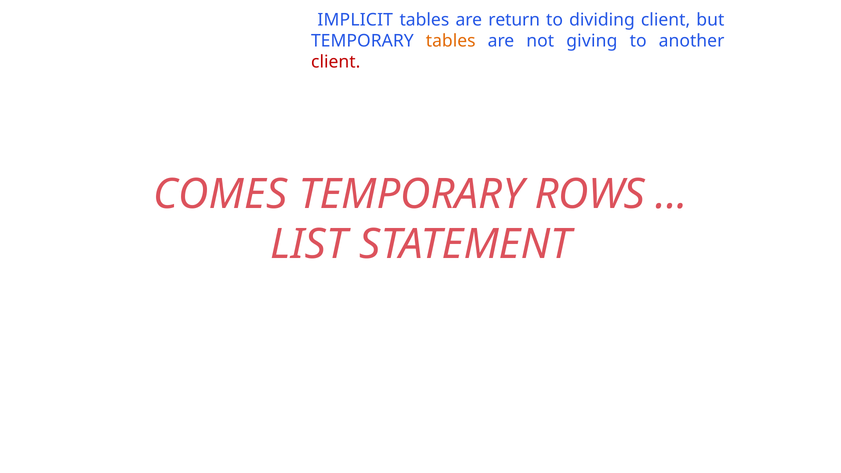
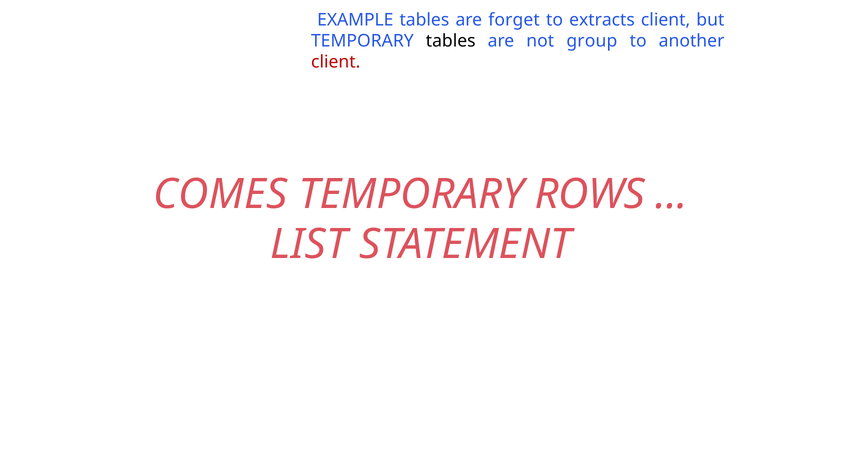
IMPLICIT: IMPLICIT -> EXAMPLE
return: return -> forget
dividing: dividing -> extracts
tables at (451, 41) colour: orange -> black
giving: giving -> group
